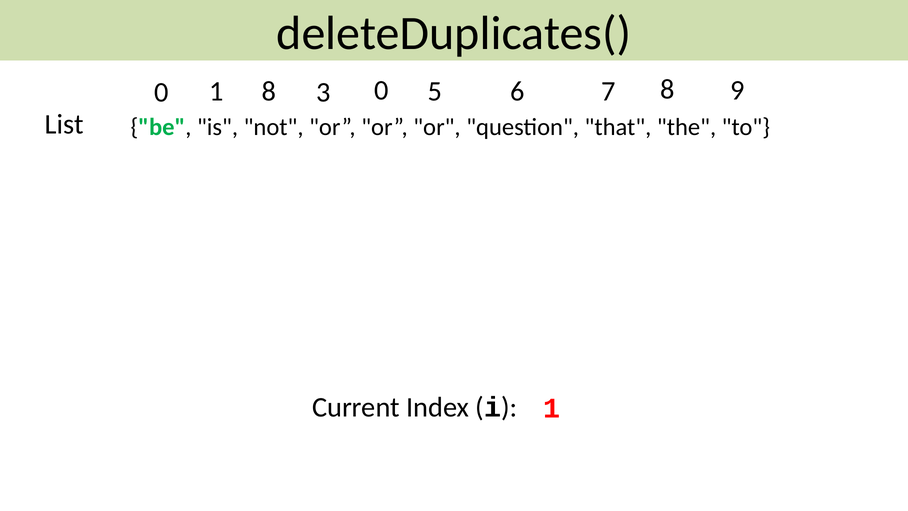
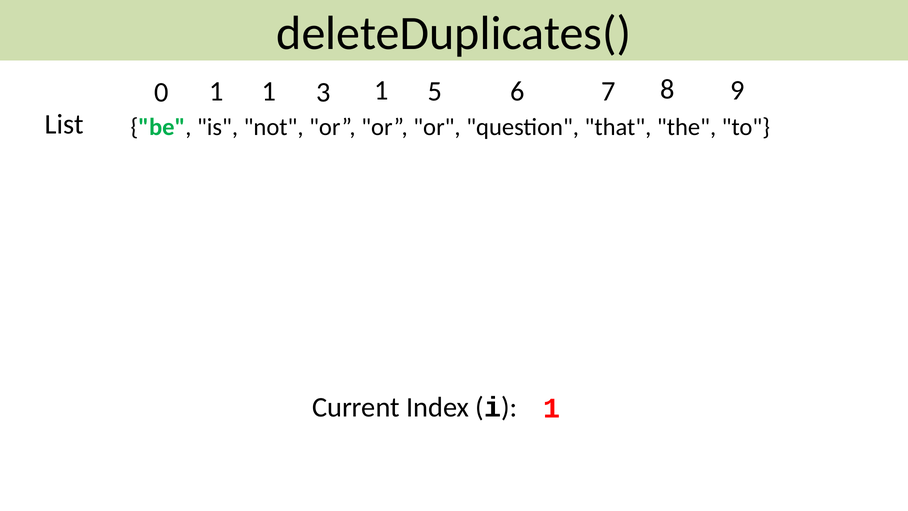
1 8: 8 -> 1
3 0: 0 -> 1
